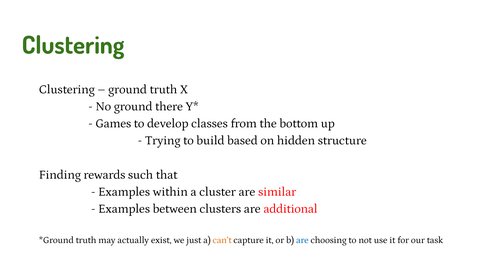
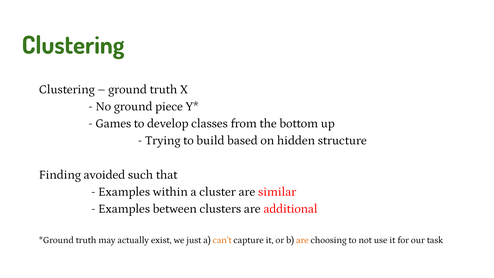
there: there -> piece
rewards: rewards -> avoided
are at (302, 240) colour: blue -> orange
